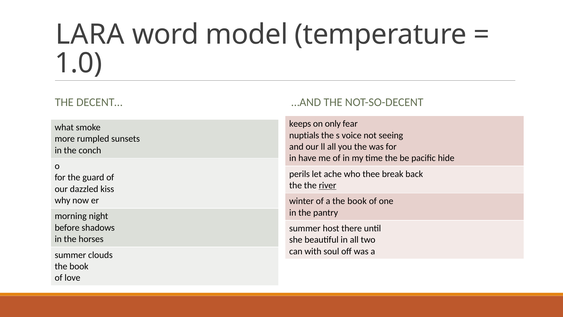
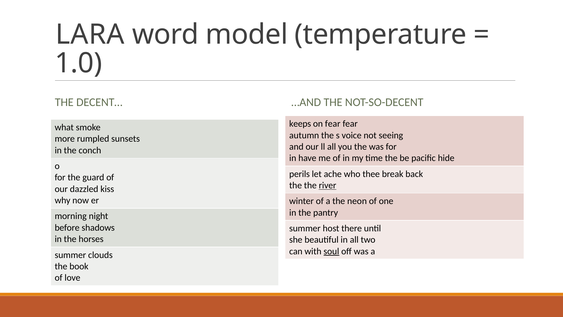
on only: only -> fear
nuptials: nuptials -> autumn
a the book: book -> neon
soul underline: none -> present
